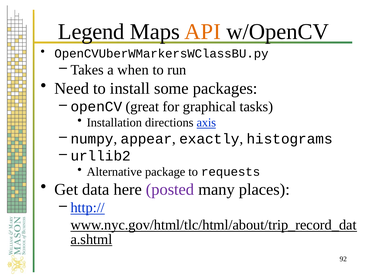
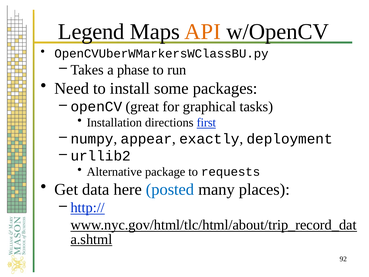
when: when -> phase
axis: axis -> first
histograms: histograms -> deployment
posted colour: purple -> blue
